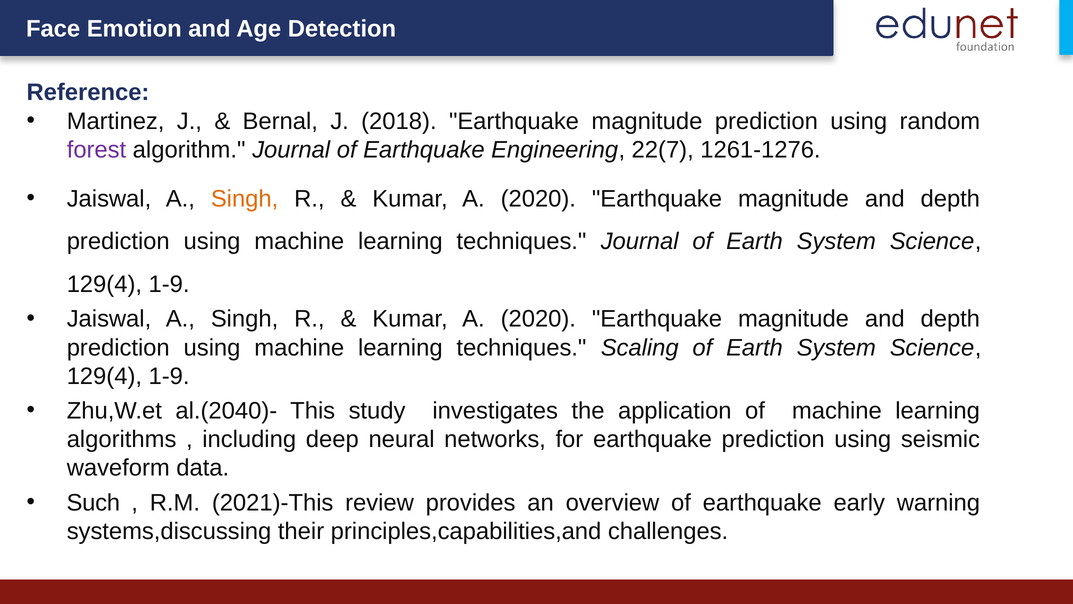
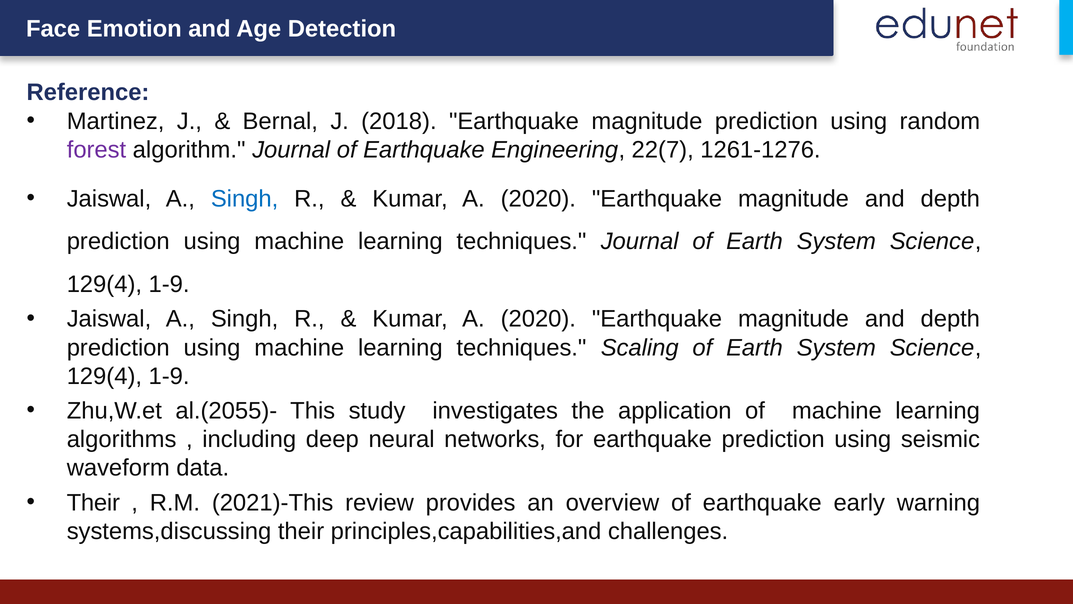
Singh at (245, 198) colour: orange -> blue
al.(2040)-: al.(2040)- -> al.(2055)-
Such at (93, 502): Such -> Their
